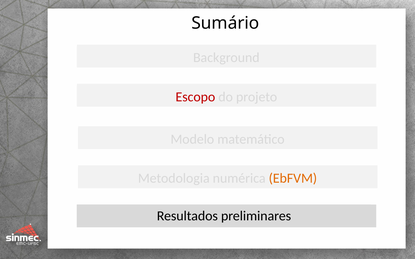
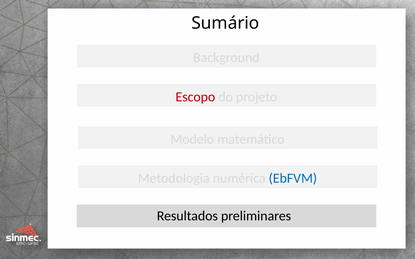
EbFVM colour: orange -> blue
